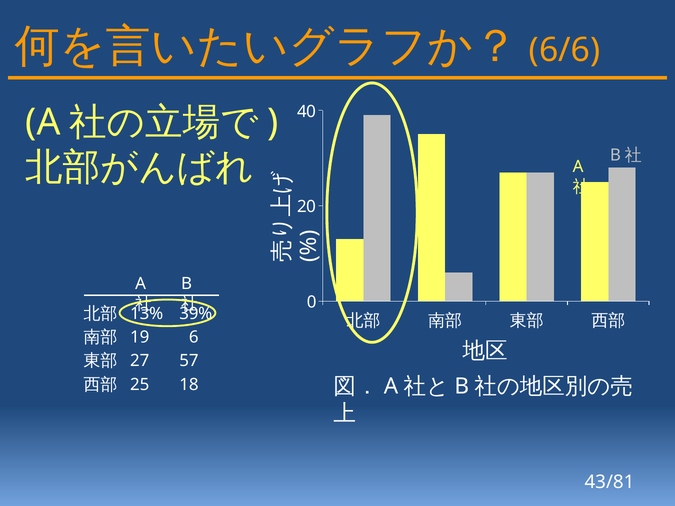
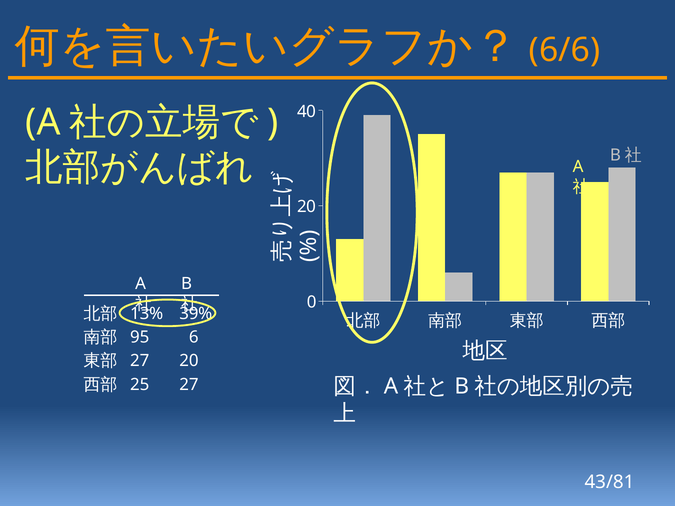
19: 19 -> 95
27 57: 57 -> 20
25 18: 18 -> 27
